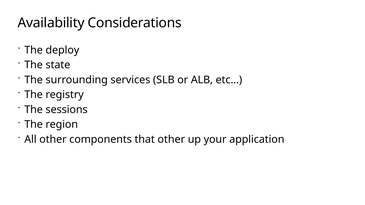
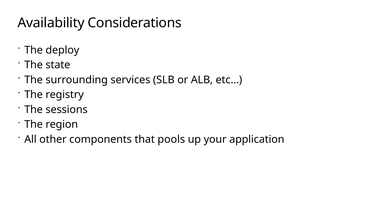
that other: other -> pools
